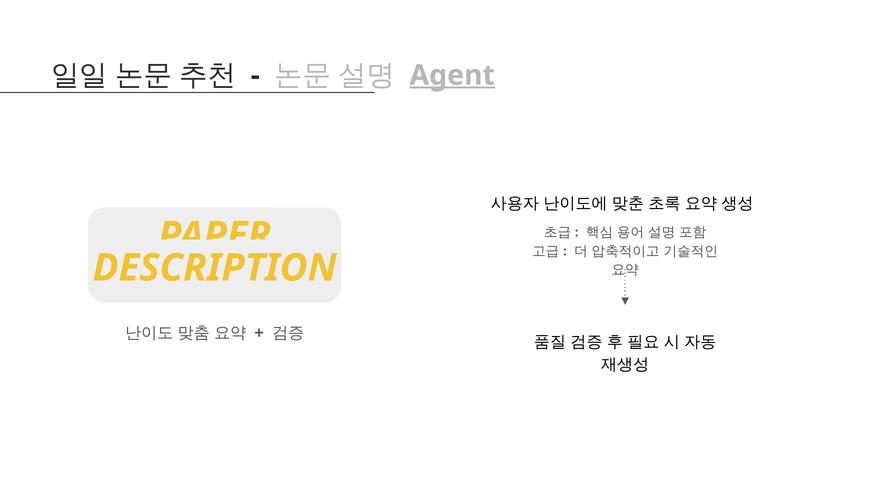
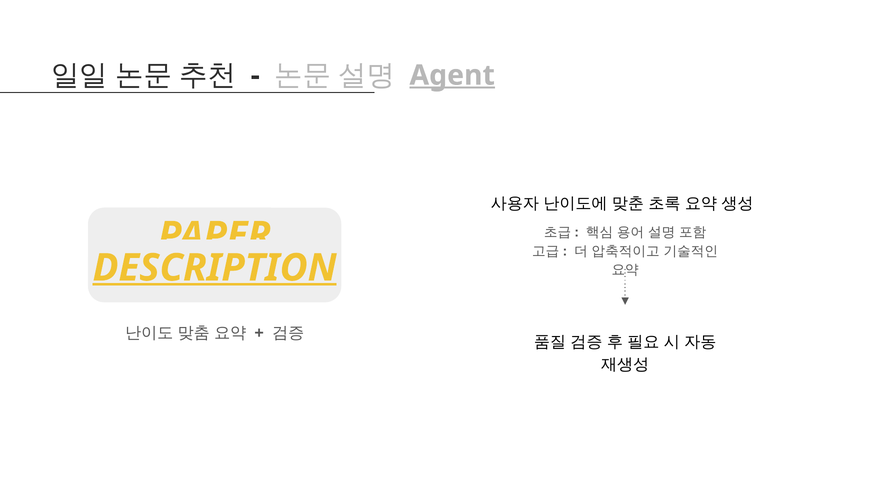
DESCRIPTION underline: none -> present
